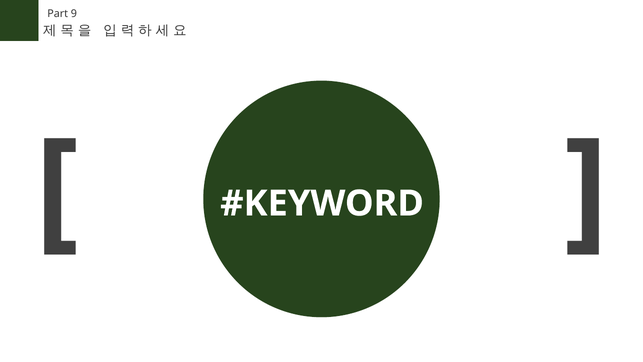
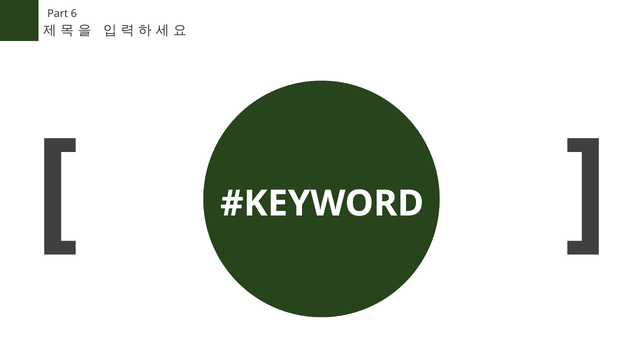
9: 9 -> 6
